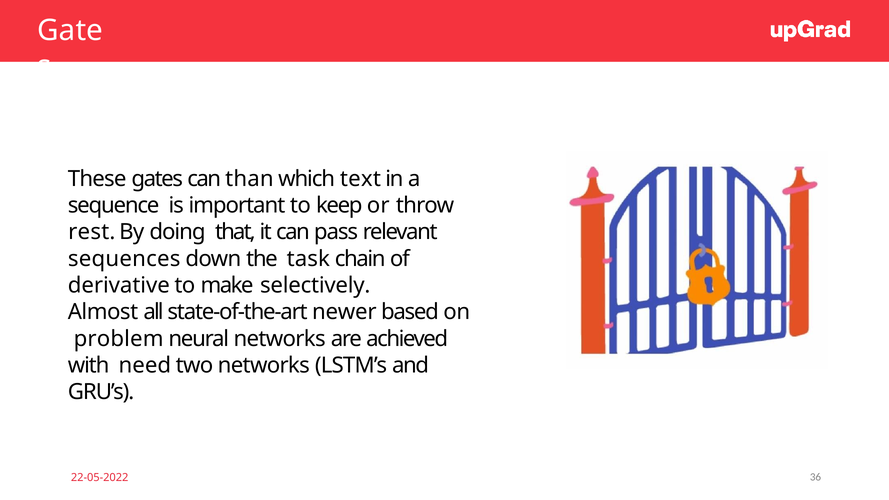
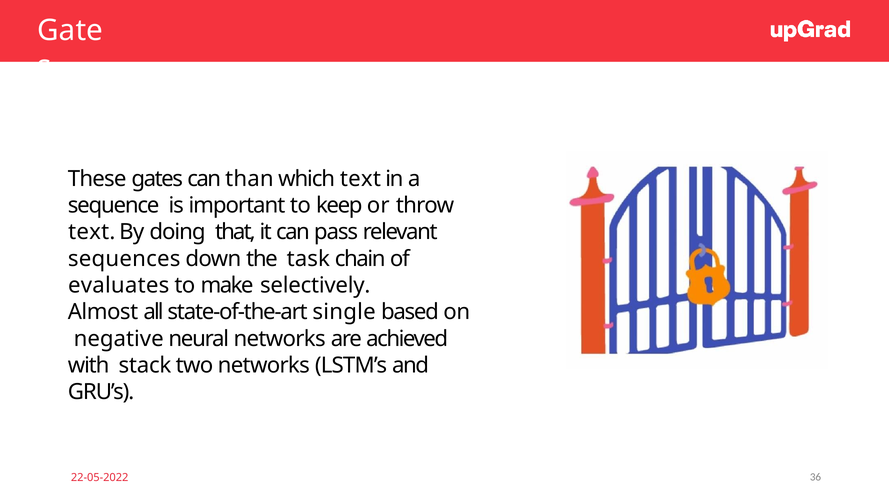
rest at (92, 232): rest -> text
derivative: derivative -> evaluates
newer: newer -> single
problem: problem -> negative
need: need -> stack
